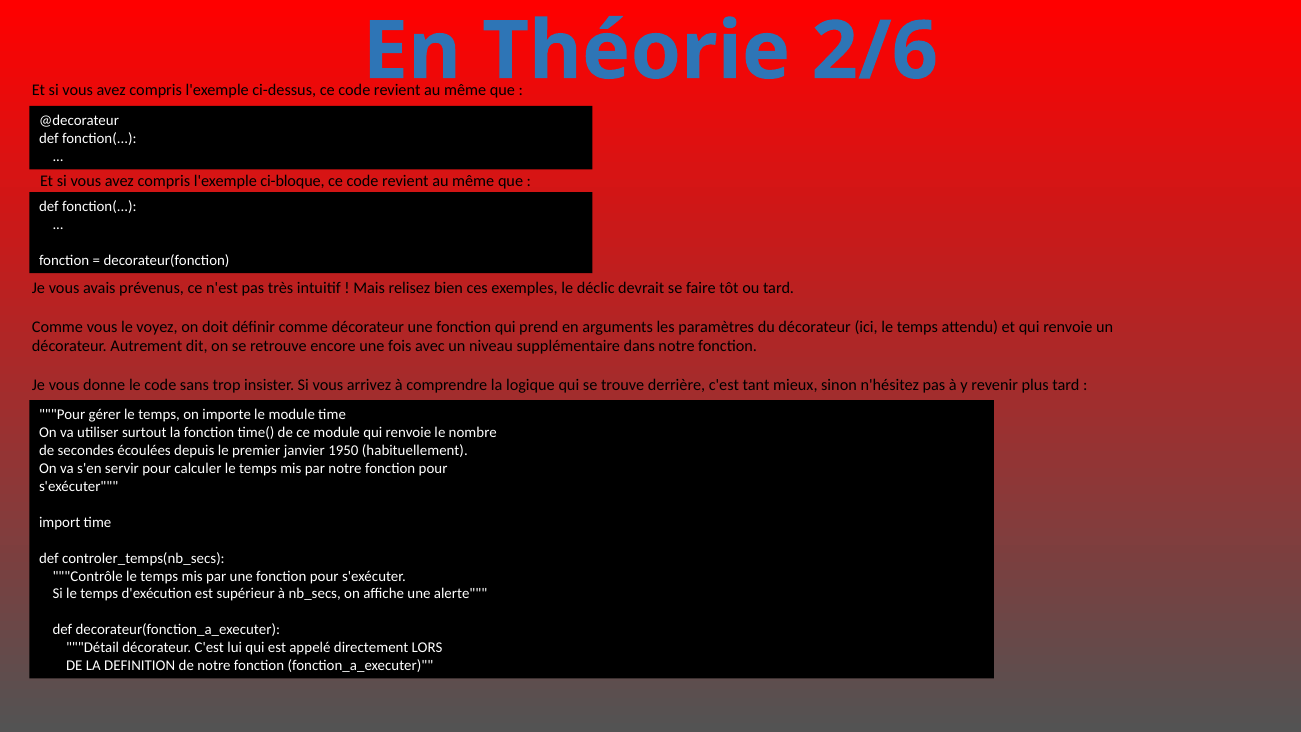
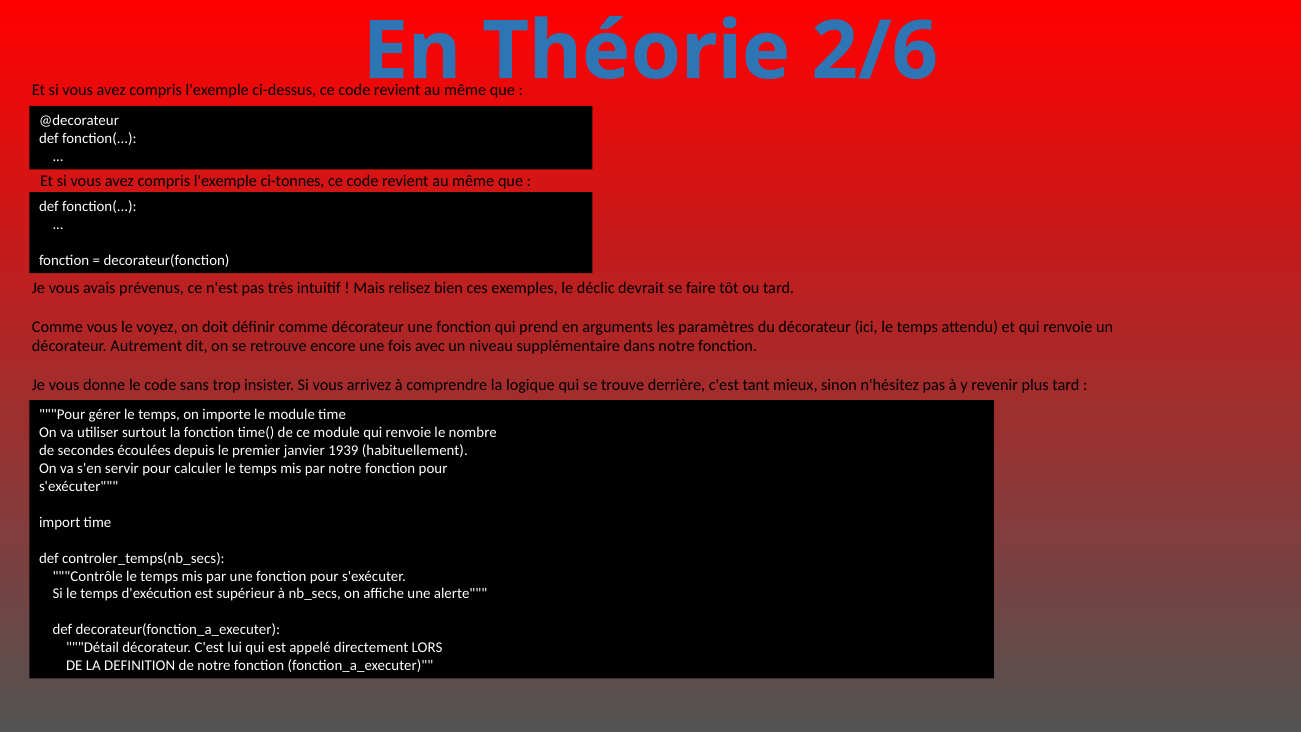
ci-bloque: ci-bloque -> ci-tonnes
1950: 1950 -> 1939
